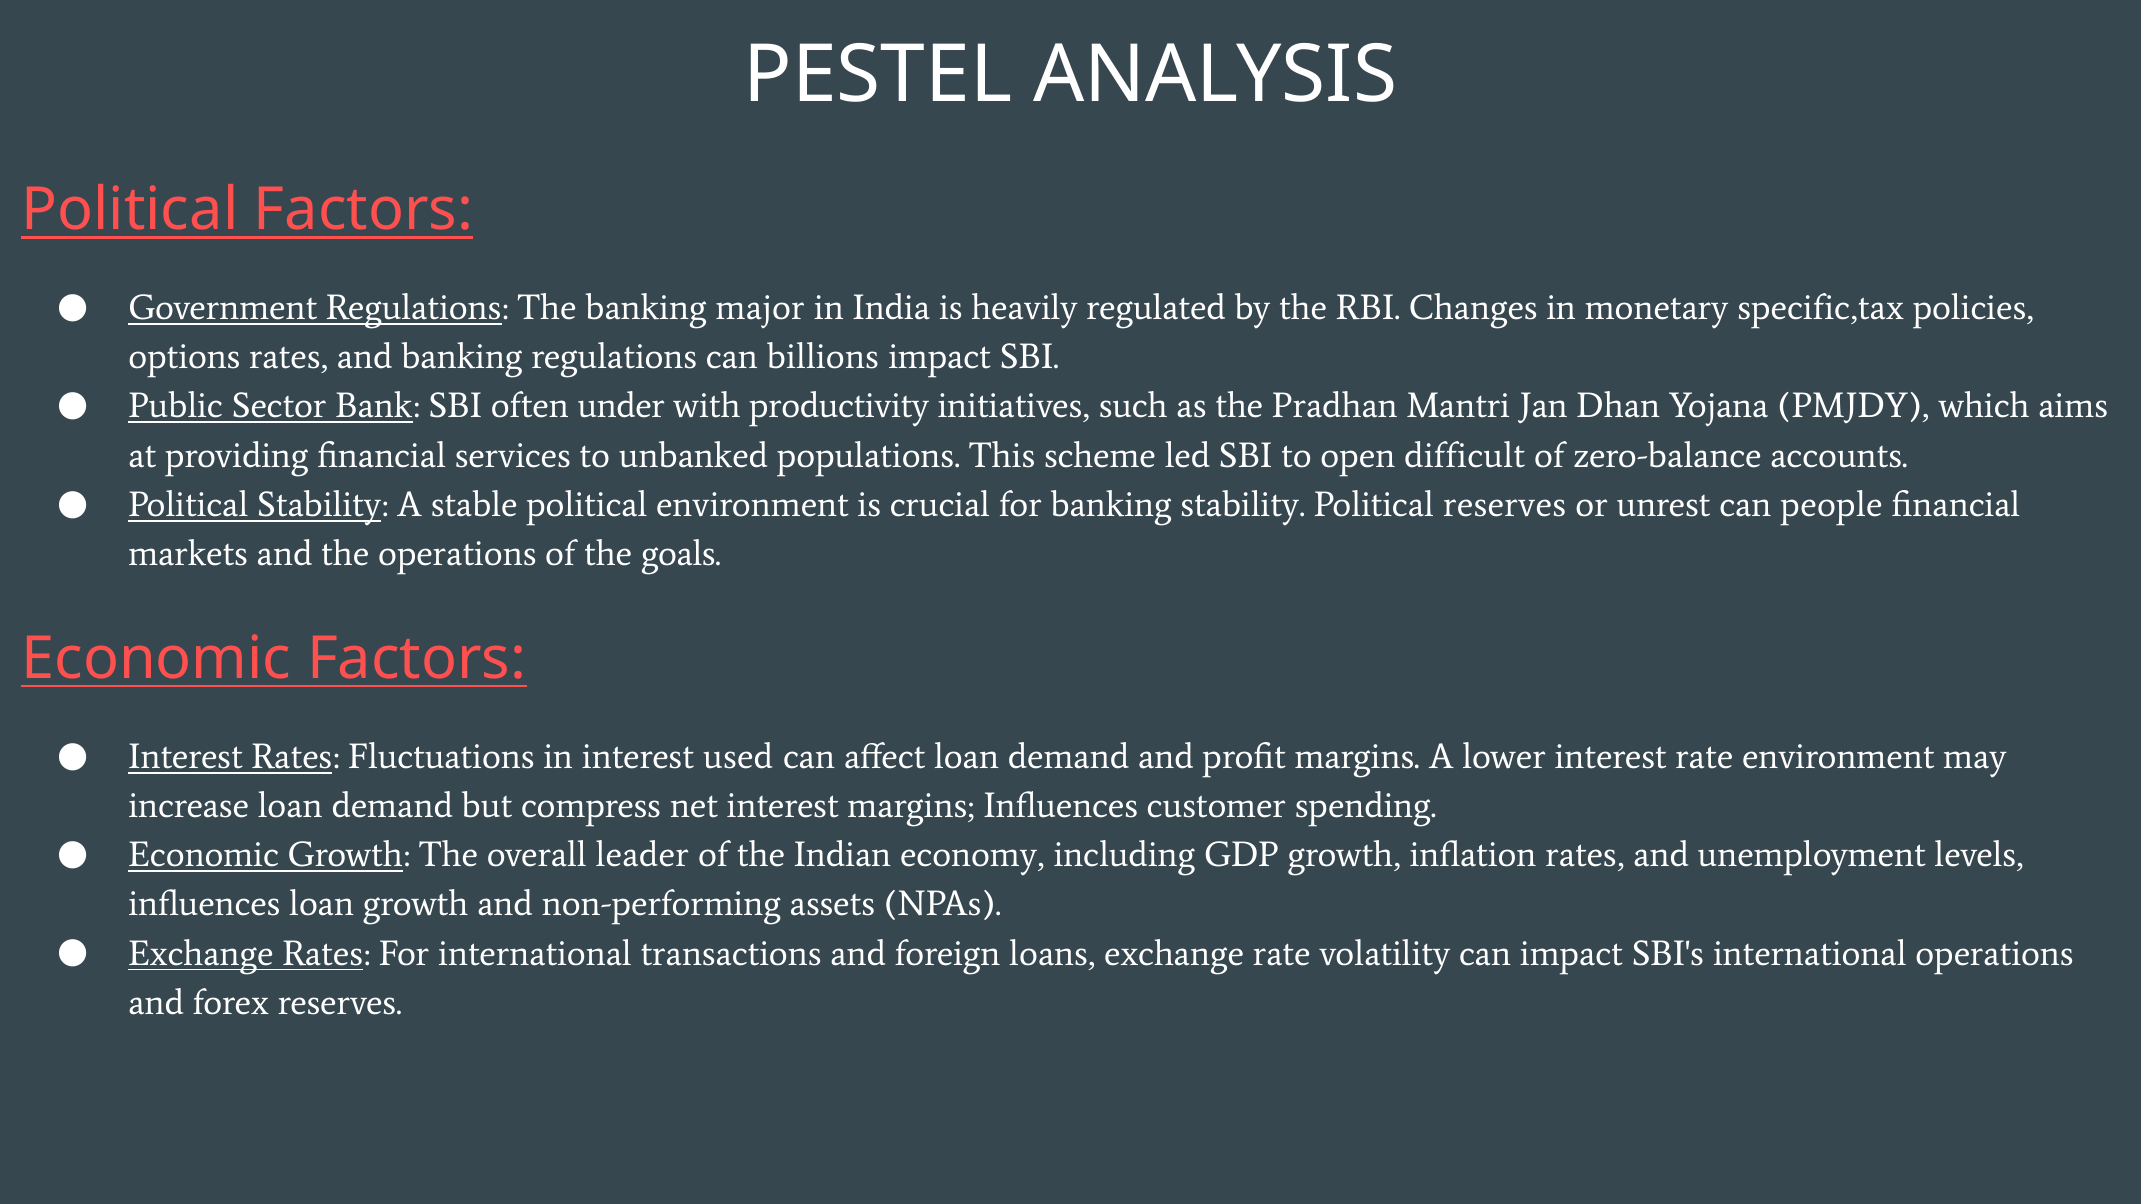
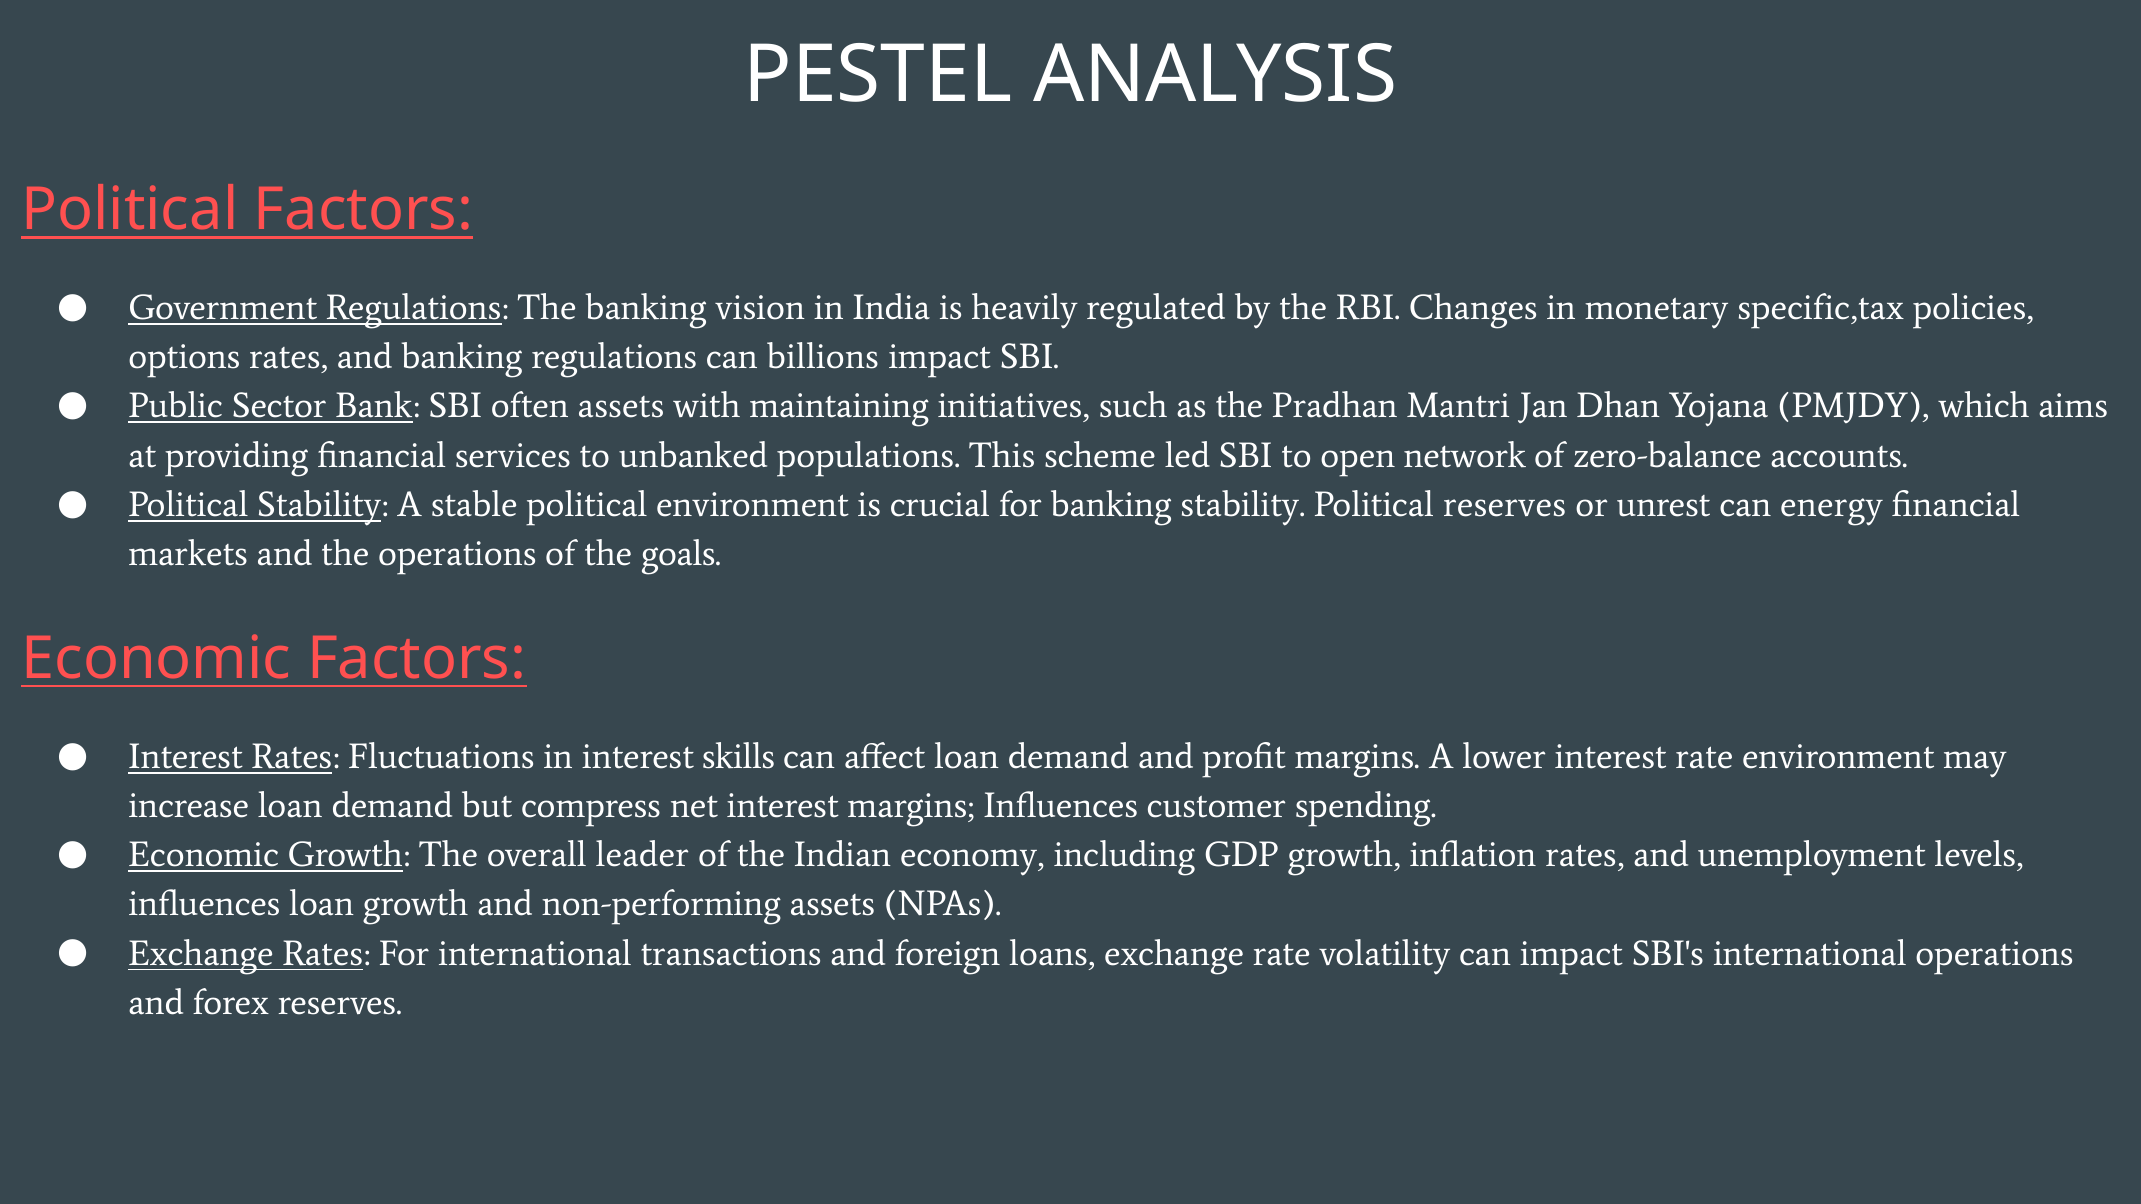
major: major -> vision
often under: under -> assets
productivity: productivity -> maintaining
difficult: difficult -> network
people: people -> energy
used: used -> skills
